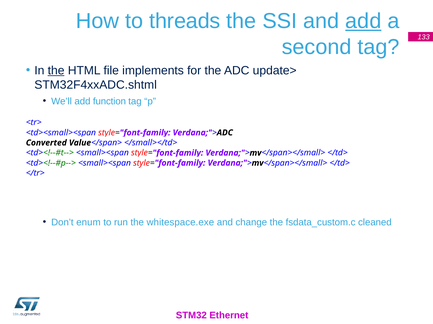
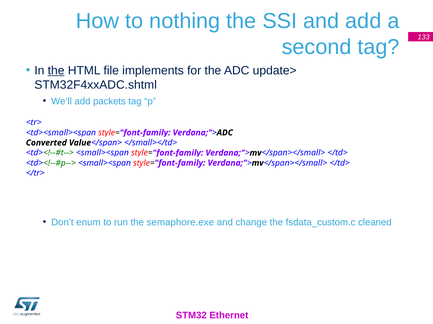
threads: threads -> nothing
add at (363, 21) underline: present -> none
function: function -> packets
whitespace.exe: whitespace.exe -> semaphore.exe
